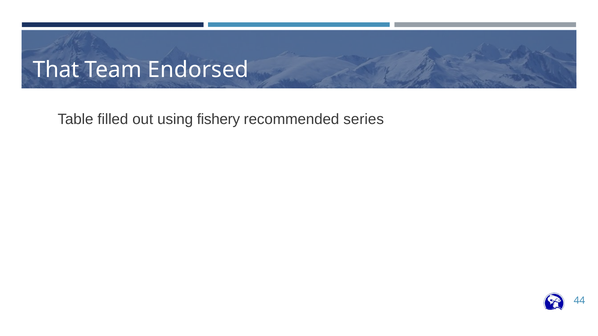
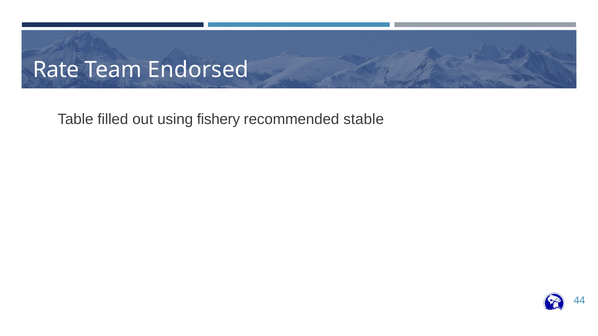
That: That -> Rate
series: series -> stable
